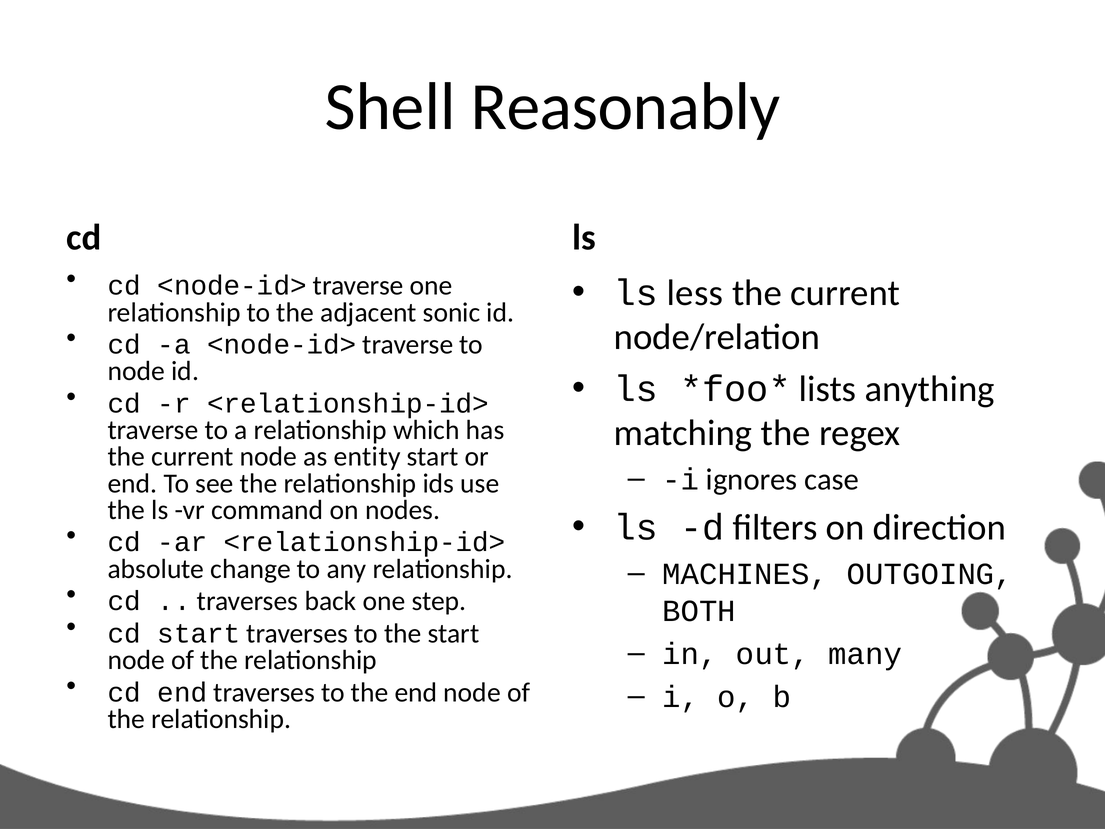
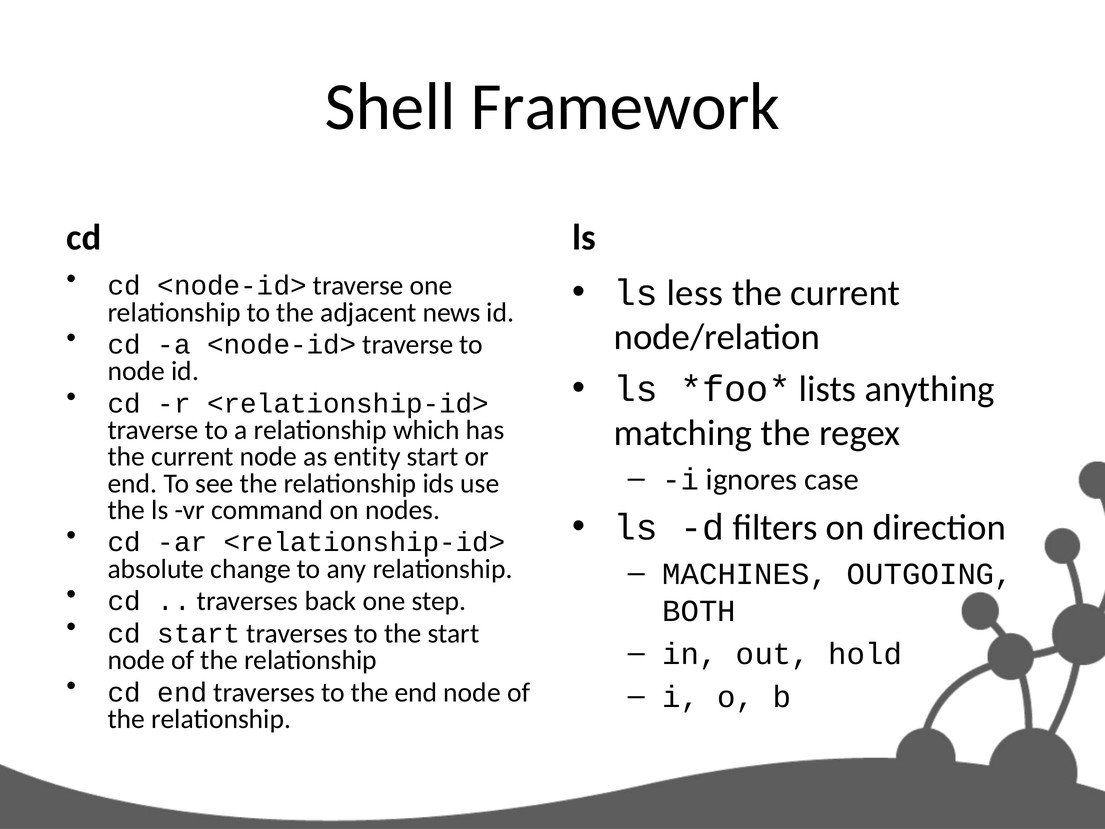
Reasonably: Reasonably -> Framework
sonic: sonic -> news
many: many -> hold
